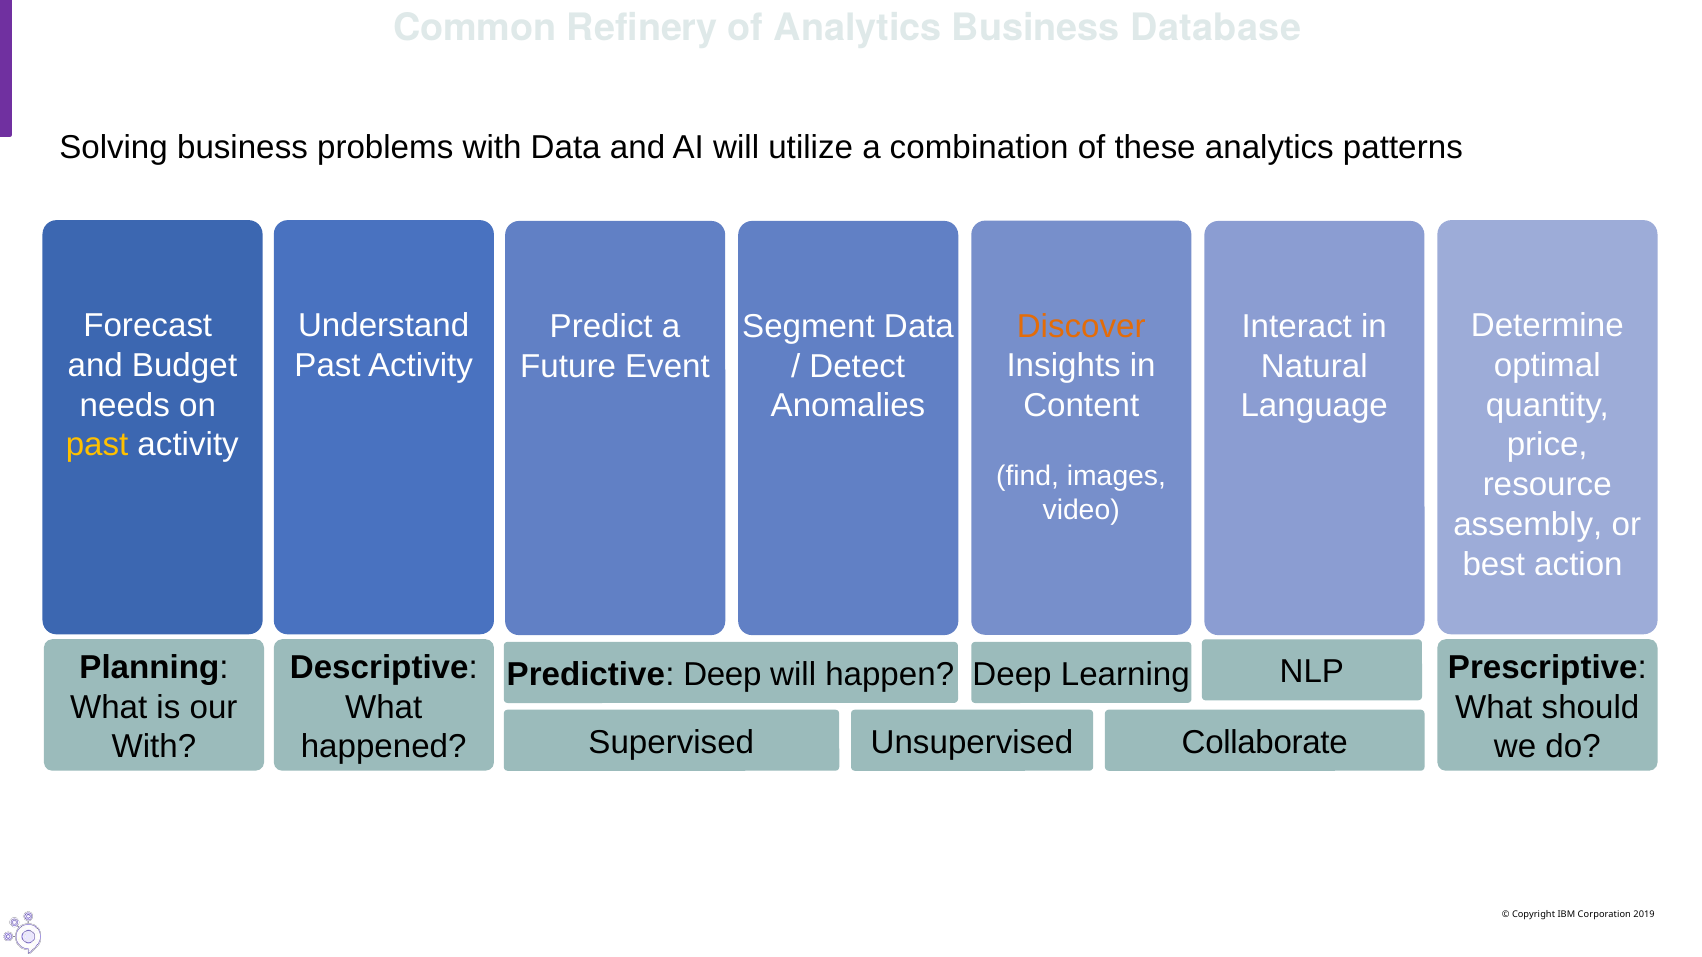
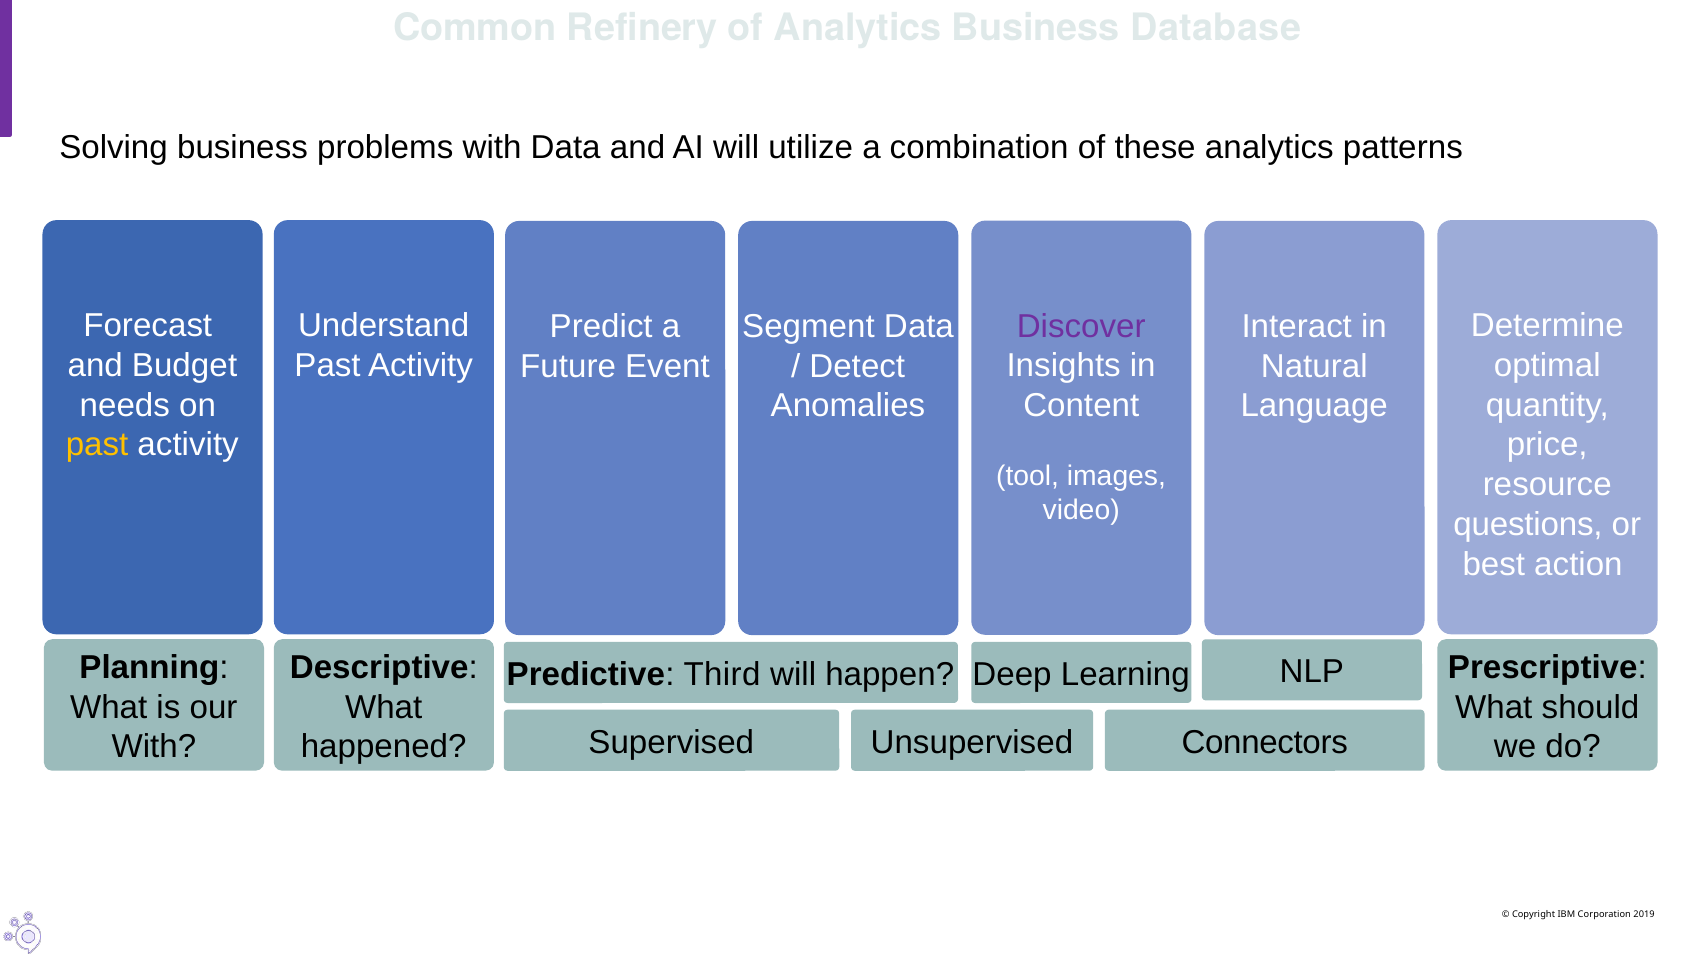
Discover colour: orange -> purple
find: find -> tool
assembly: assembly -> questions
Predictive Deep: Deep -> Third
Collaborate: Collaborate -> Connectors
